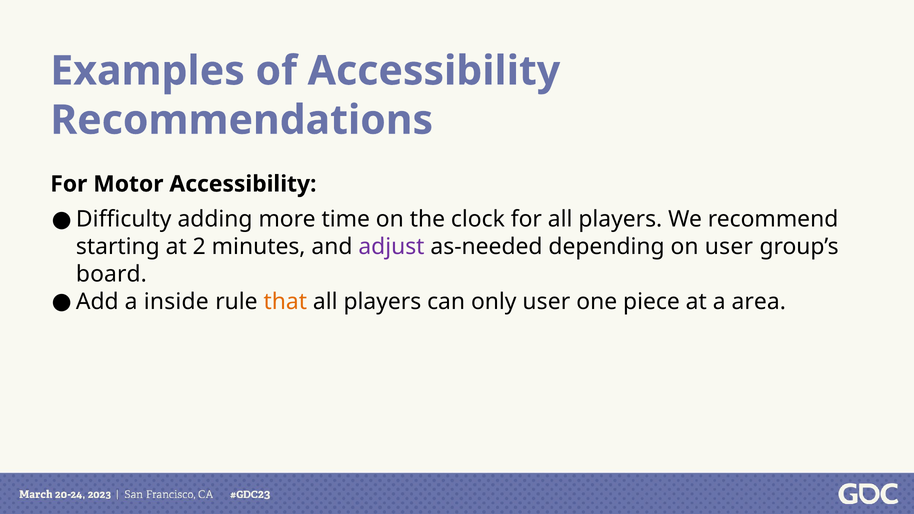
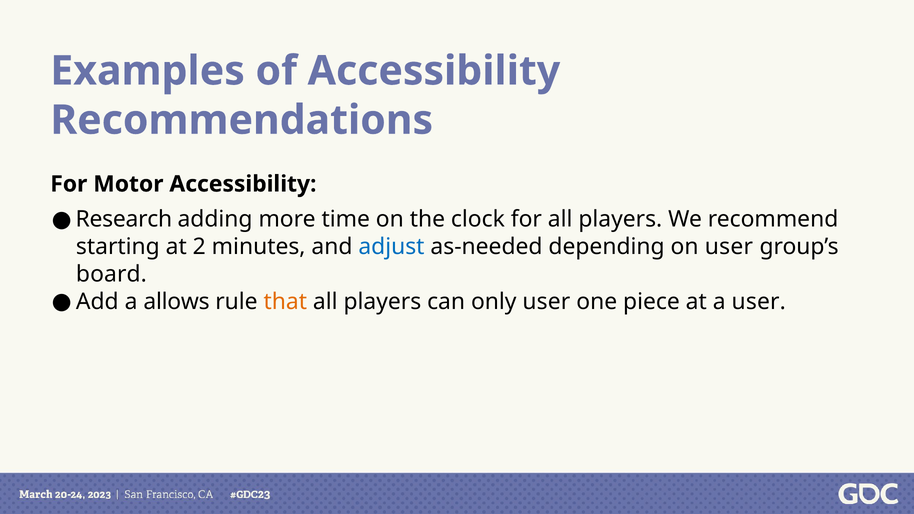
Difficulty: Difficulty -> Research
adjust colour: purple -> blue
inside: inside -> allows
a area: area -> user
